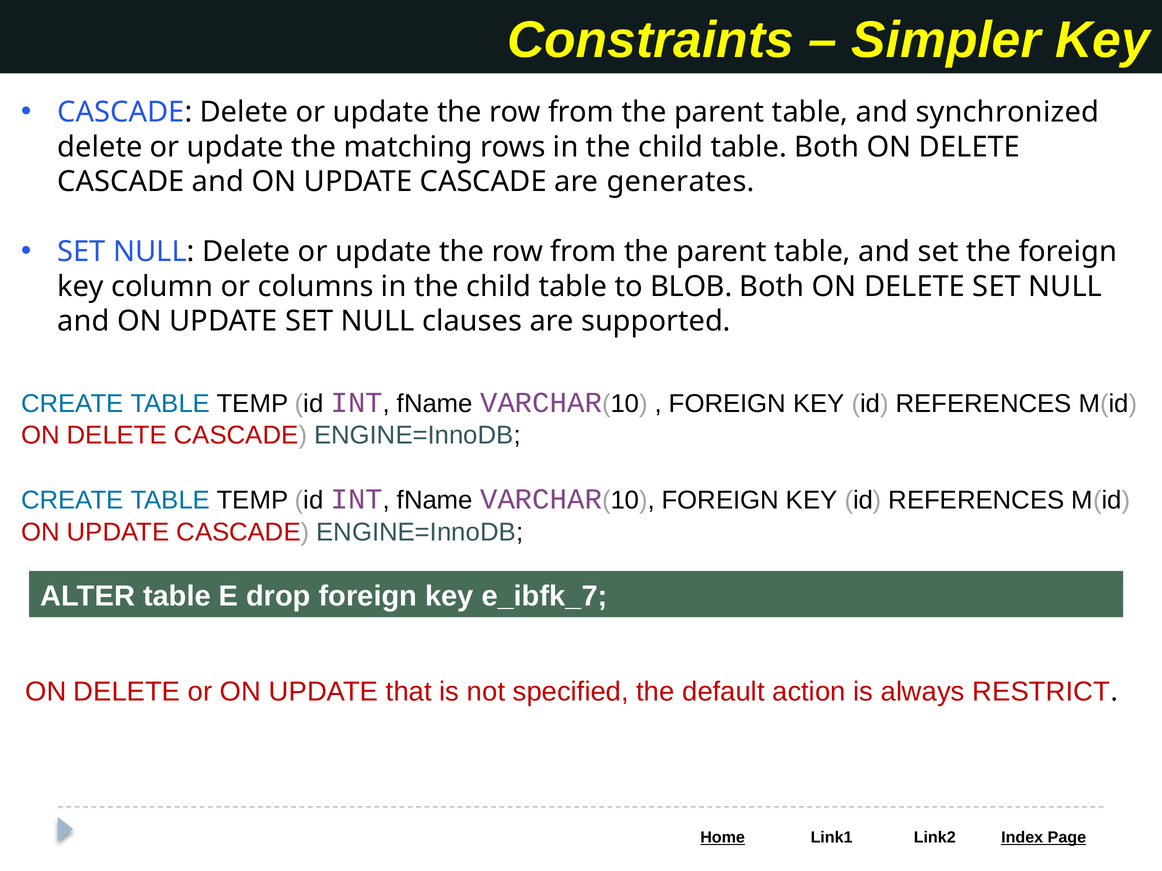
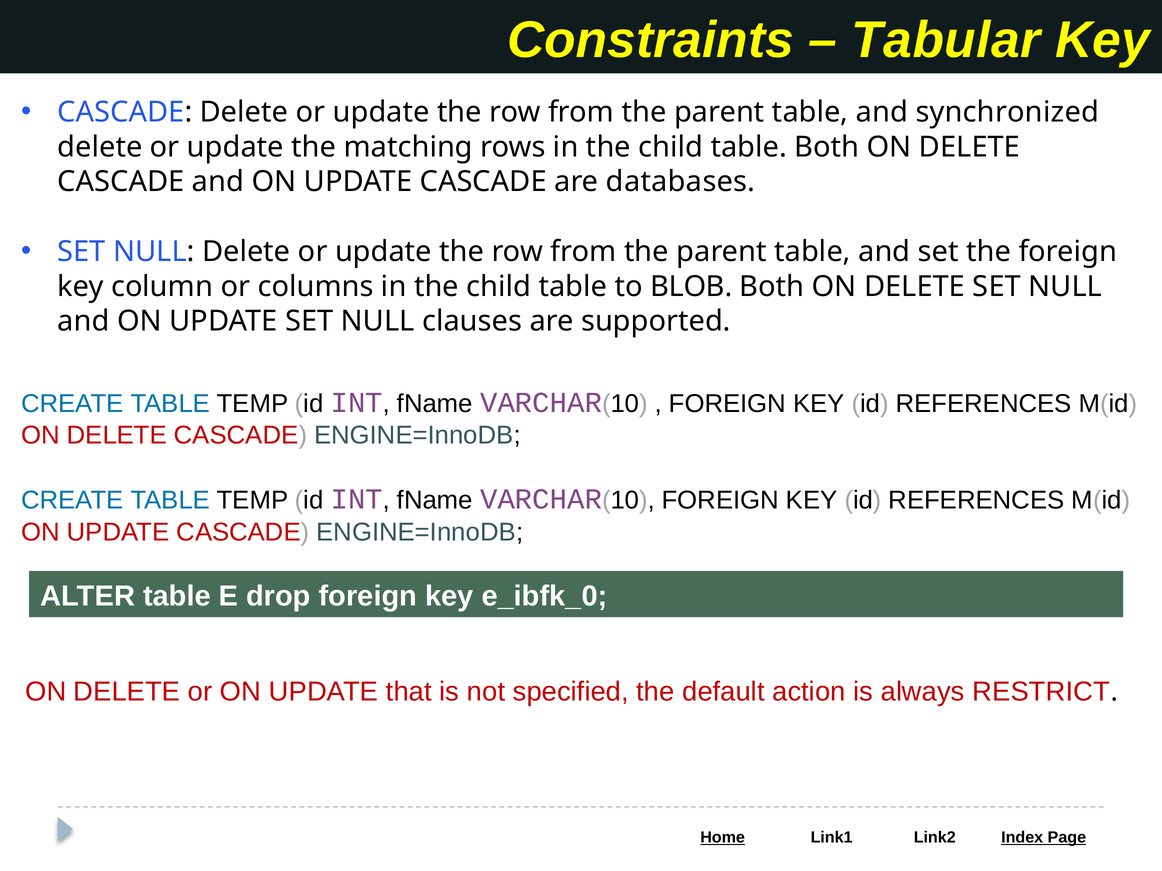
Simpler: Simpler -> Tabular
generates: generates -> databases
e_ibfk_7: e_ibfk_7 -> e_ibfk_0
